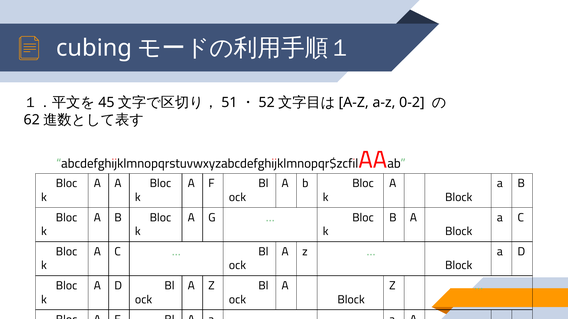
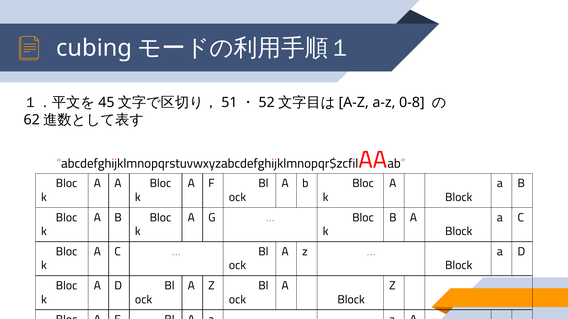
0-2: 0-2 -> 0-8
